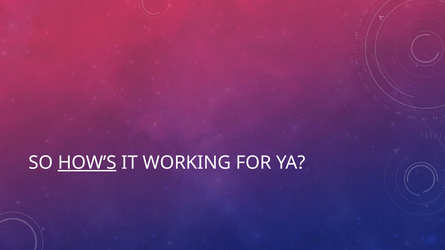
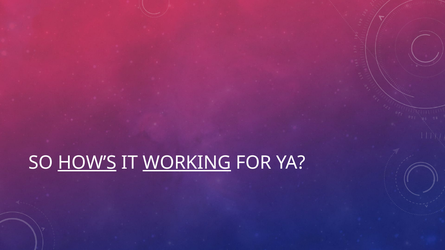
WORKING underline: none -> present
